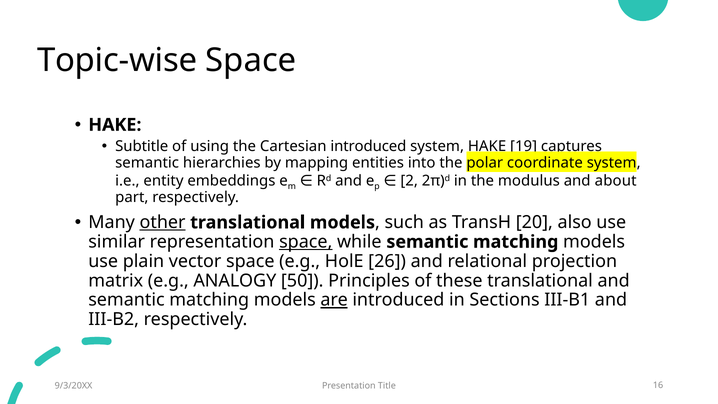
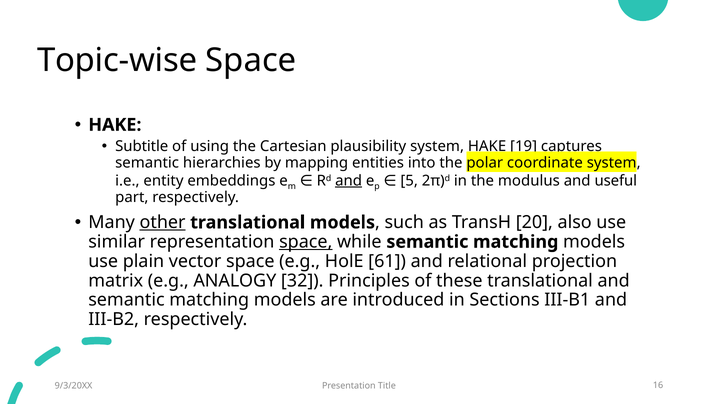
Cartesian introduced: introduced -> plausibility
and at (349, 181) underline: none -> present
2: 2 -> 5
about: about -> useful
26: 26 -> 61
50: 50 -> 32
are underline: present -> none
